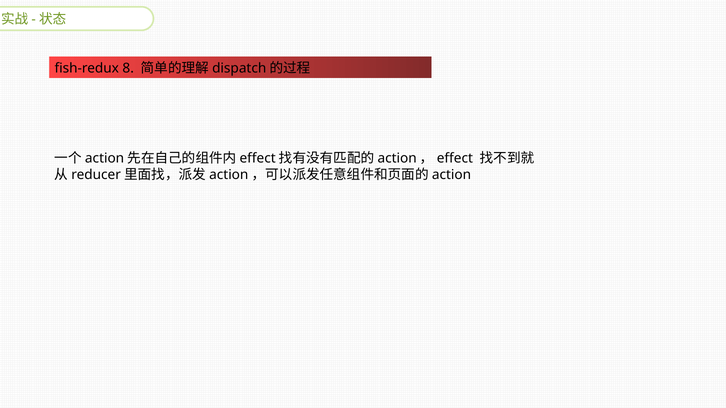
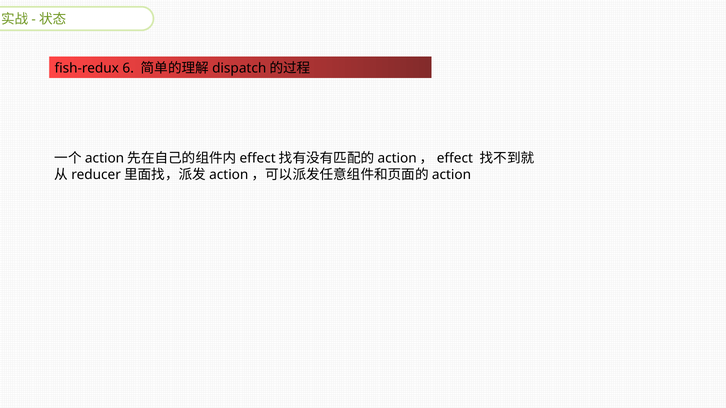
8: 8 -> 6
